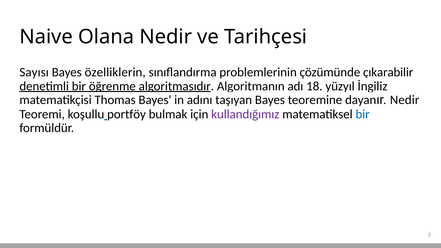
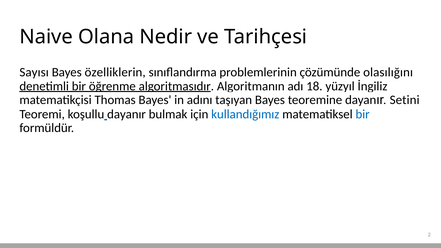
çıkarabilir: çıkarabilir -> olasılığını
dayanır Nedir: Nedir -> Setini
koşullu portföy: portföy -> dayanır
kullandığımız colour: purple -> blue
